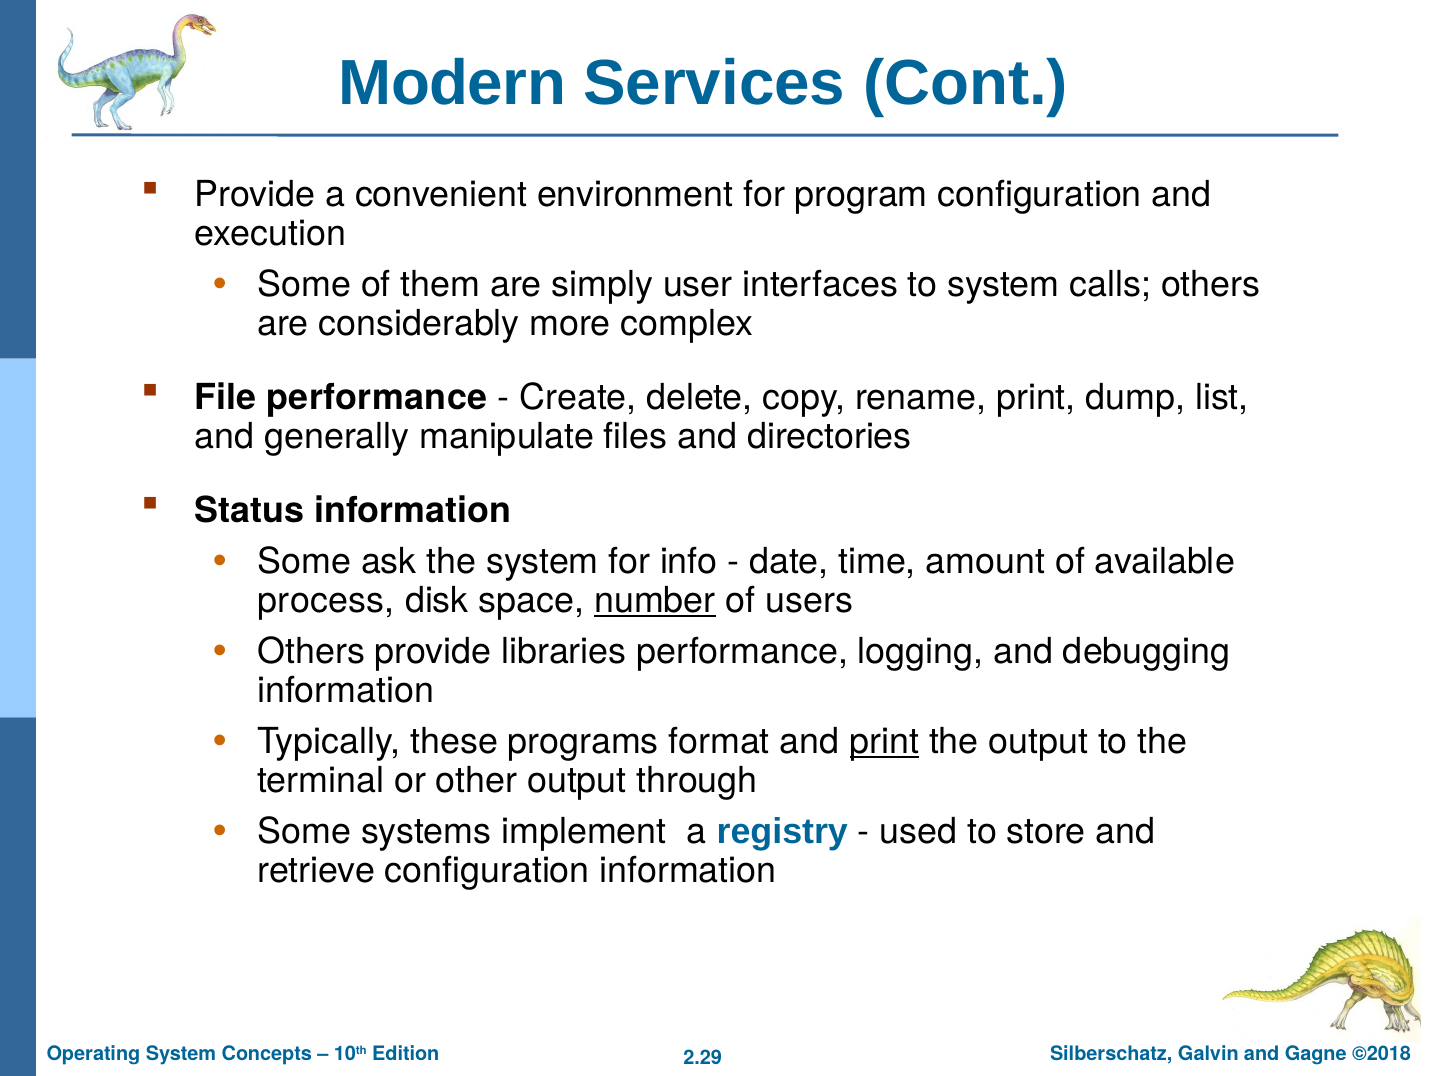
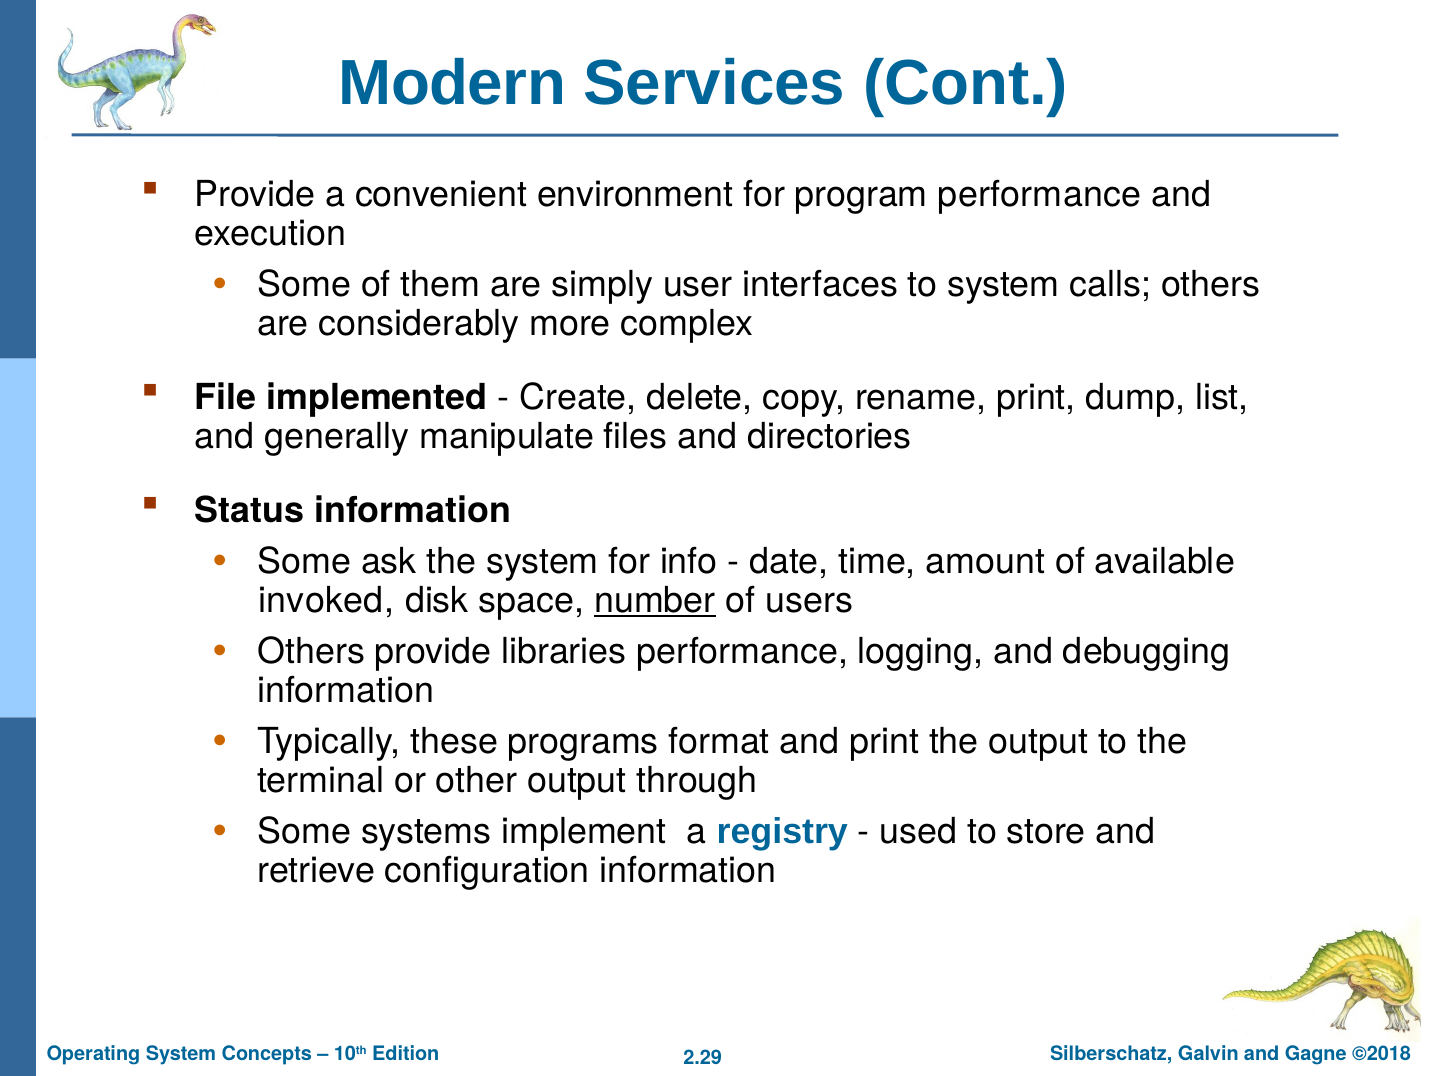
program configuration: configuration -> performance
File performance: performance -> implemented
process: process -> invoked
print at (884, 741) underline: present -> none
